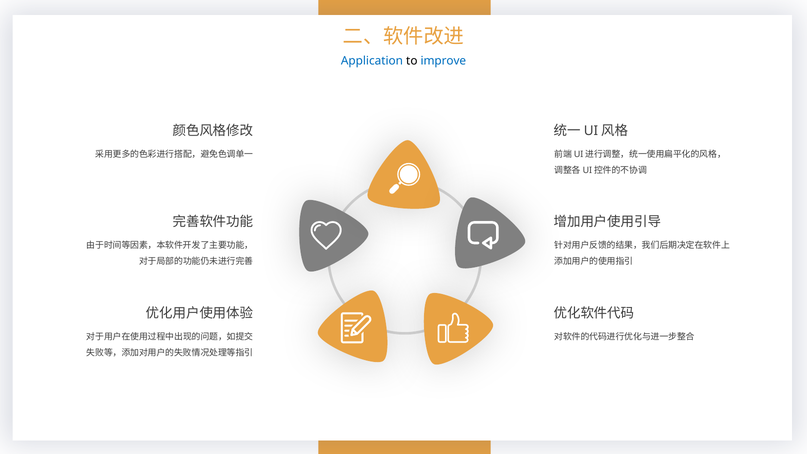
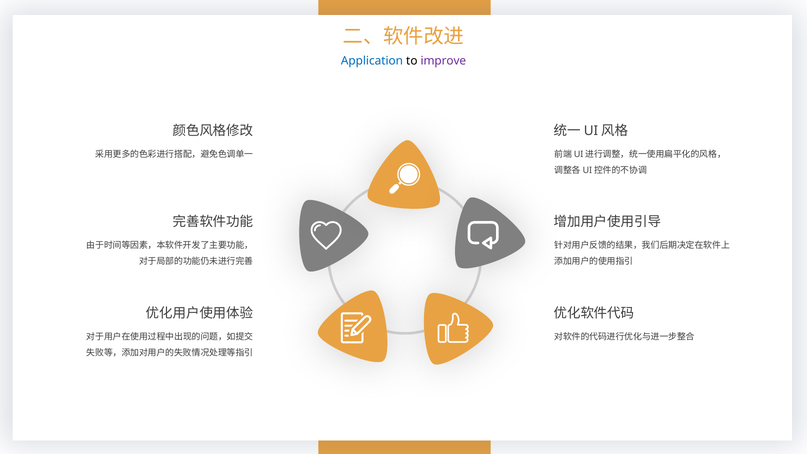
improve colour: blue -> purple
